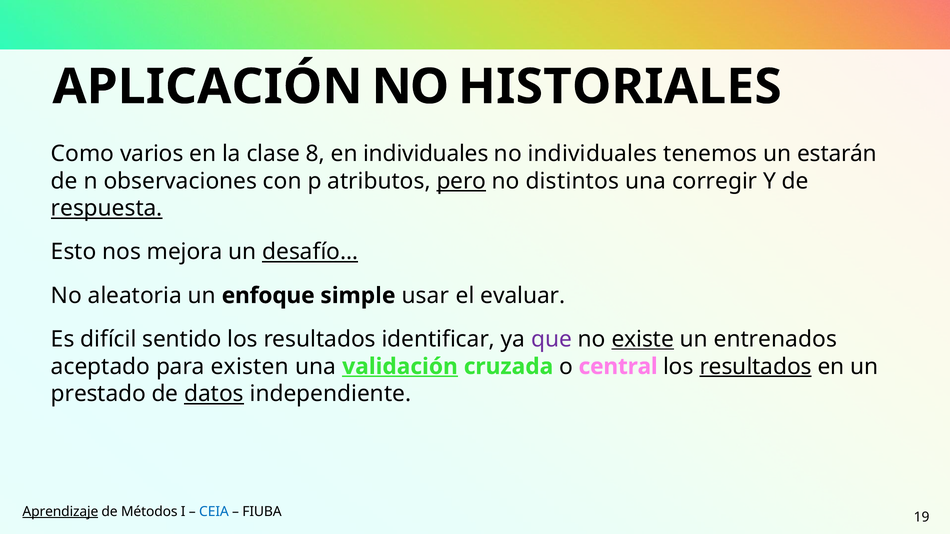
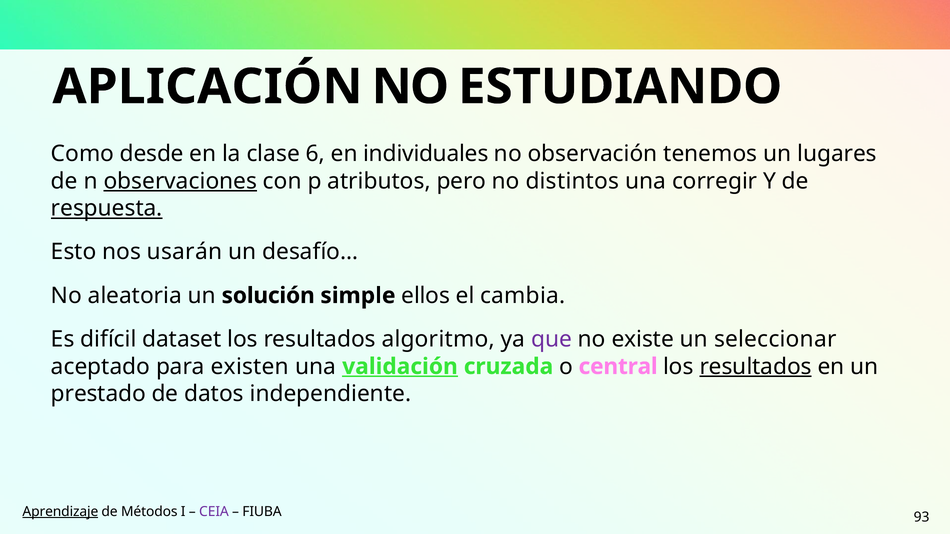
HISTORIALES: HISTORIALES -> ESTUDIANDO
varios: varios -> desde
8: 8 -> 6
no individuales: individuales -> observación
estarán: estarán -> lugares
observaciones underline: none -> present
pero underline: present -> none
mejora: mejora -> usarán
desafío… underline: present -> none
enfoque: enfoque -> solución
usar: usar -> ellos
evaluar: evaluar -> cambia
sentido: sentido -> dataset
identificar: identificar -> algoritmo
existe underline: present -> none
entrenados: entrenados -> seleccionar
datos underline: present -> none
CEIA colour: blue -> purple
19: 19 -> 93
